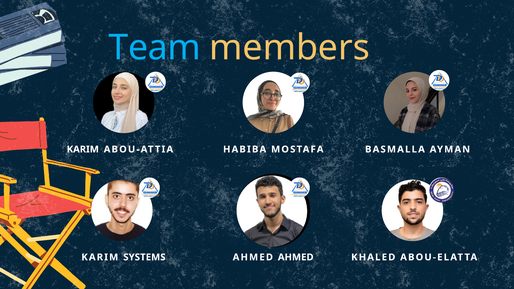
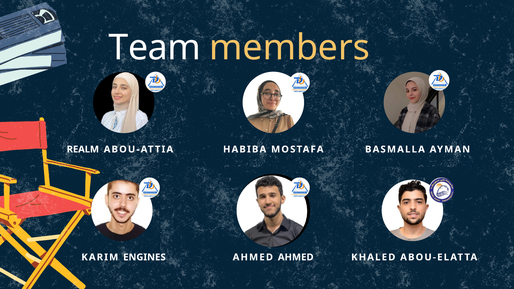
Team colour: light blue -> white
KARIM at (83, 149): KARIM -> REALM
SYSTEMS: SYSTEMS -> ENGINES
